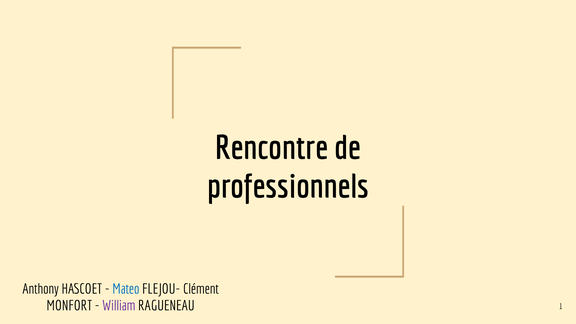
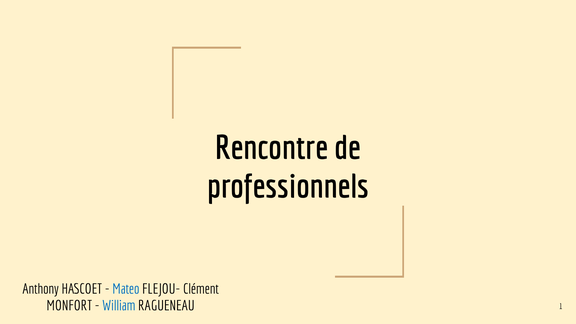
William colour: purple -> blue
